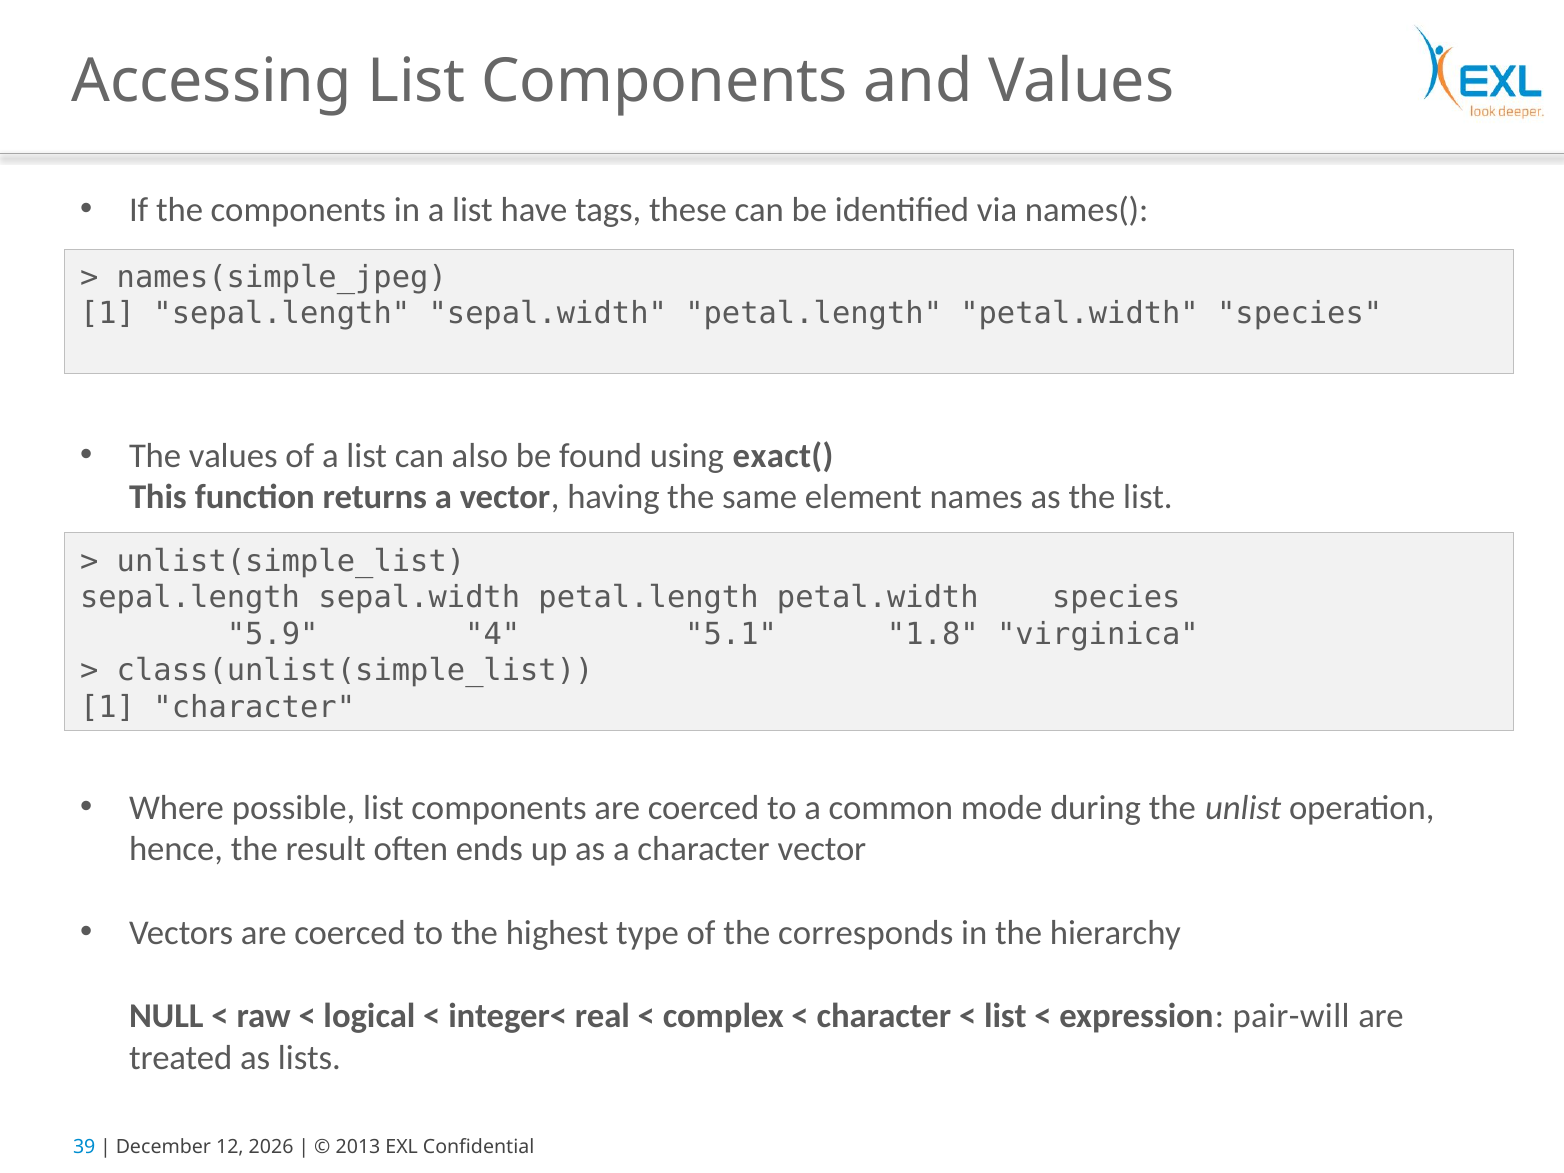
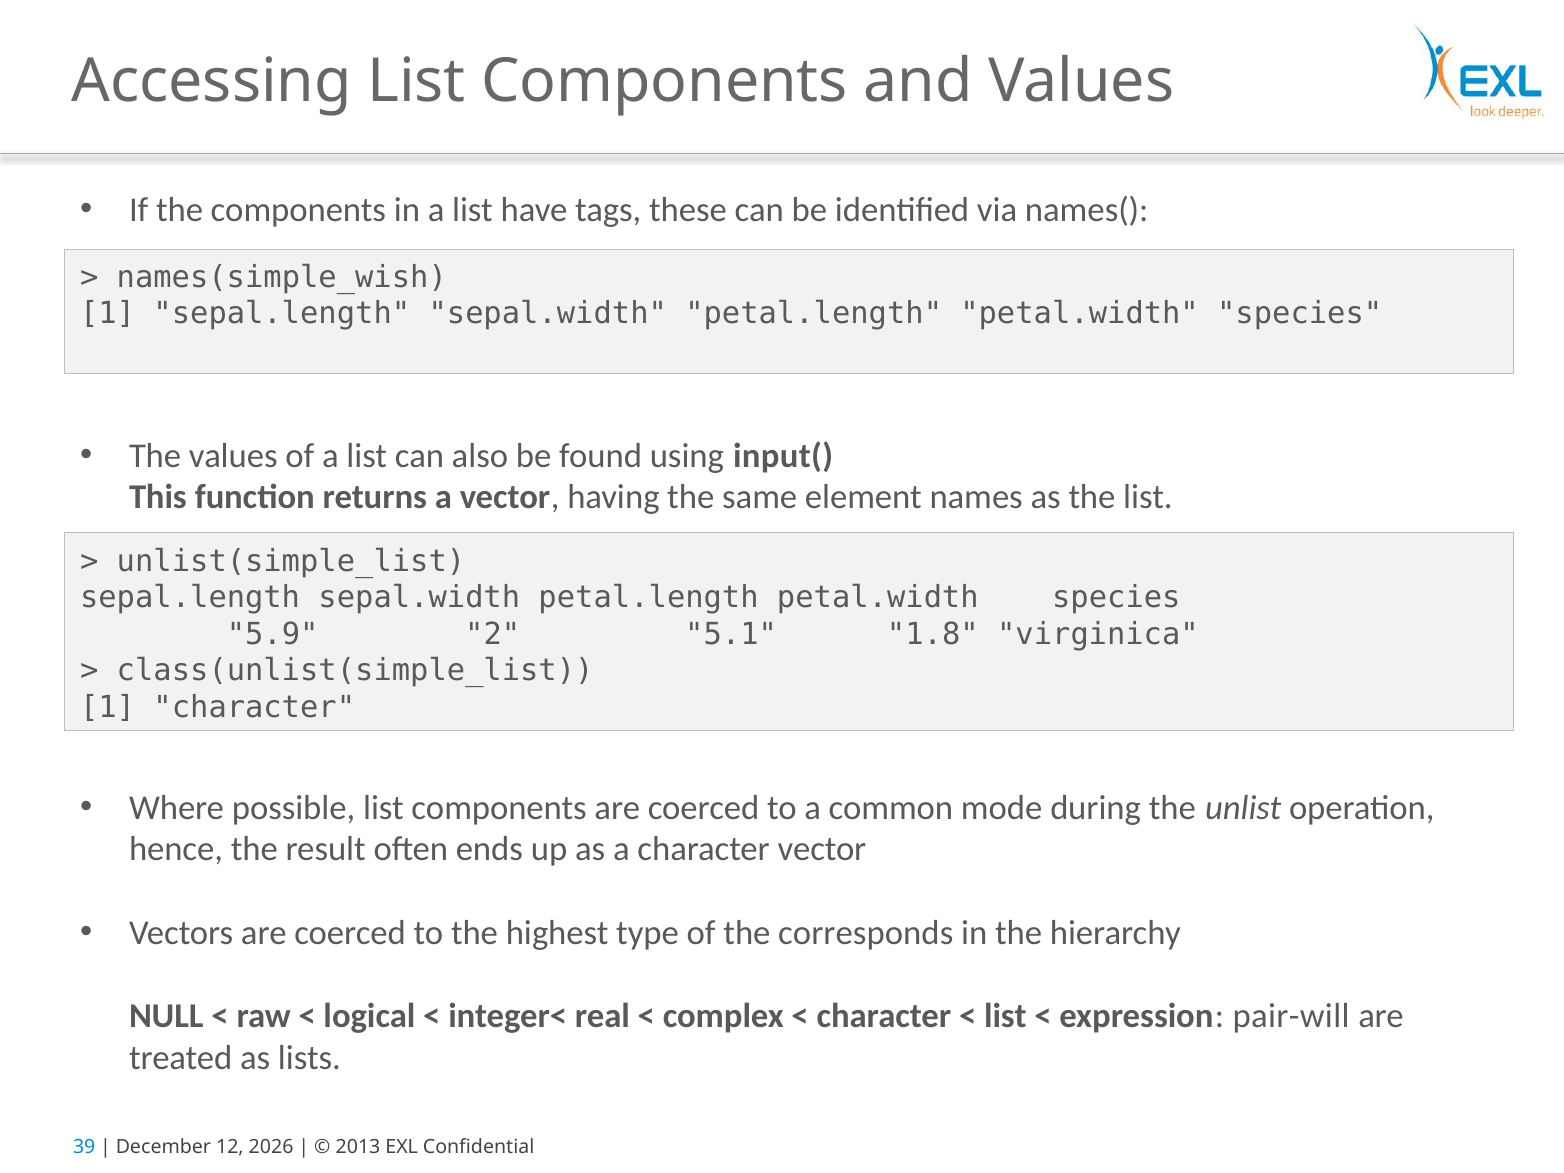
names(simple_jpeg: names(simple_jpeg -> names(simple_wish
exact(: exact( -> input(
4: 4 -> 2
